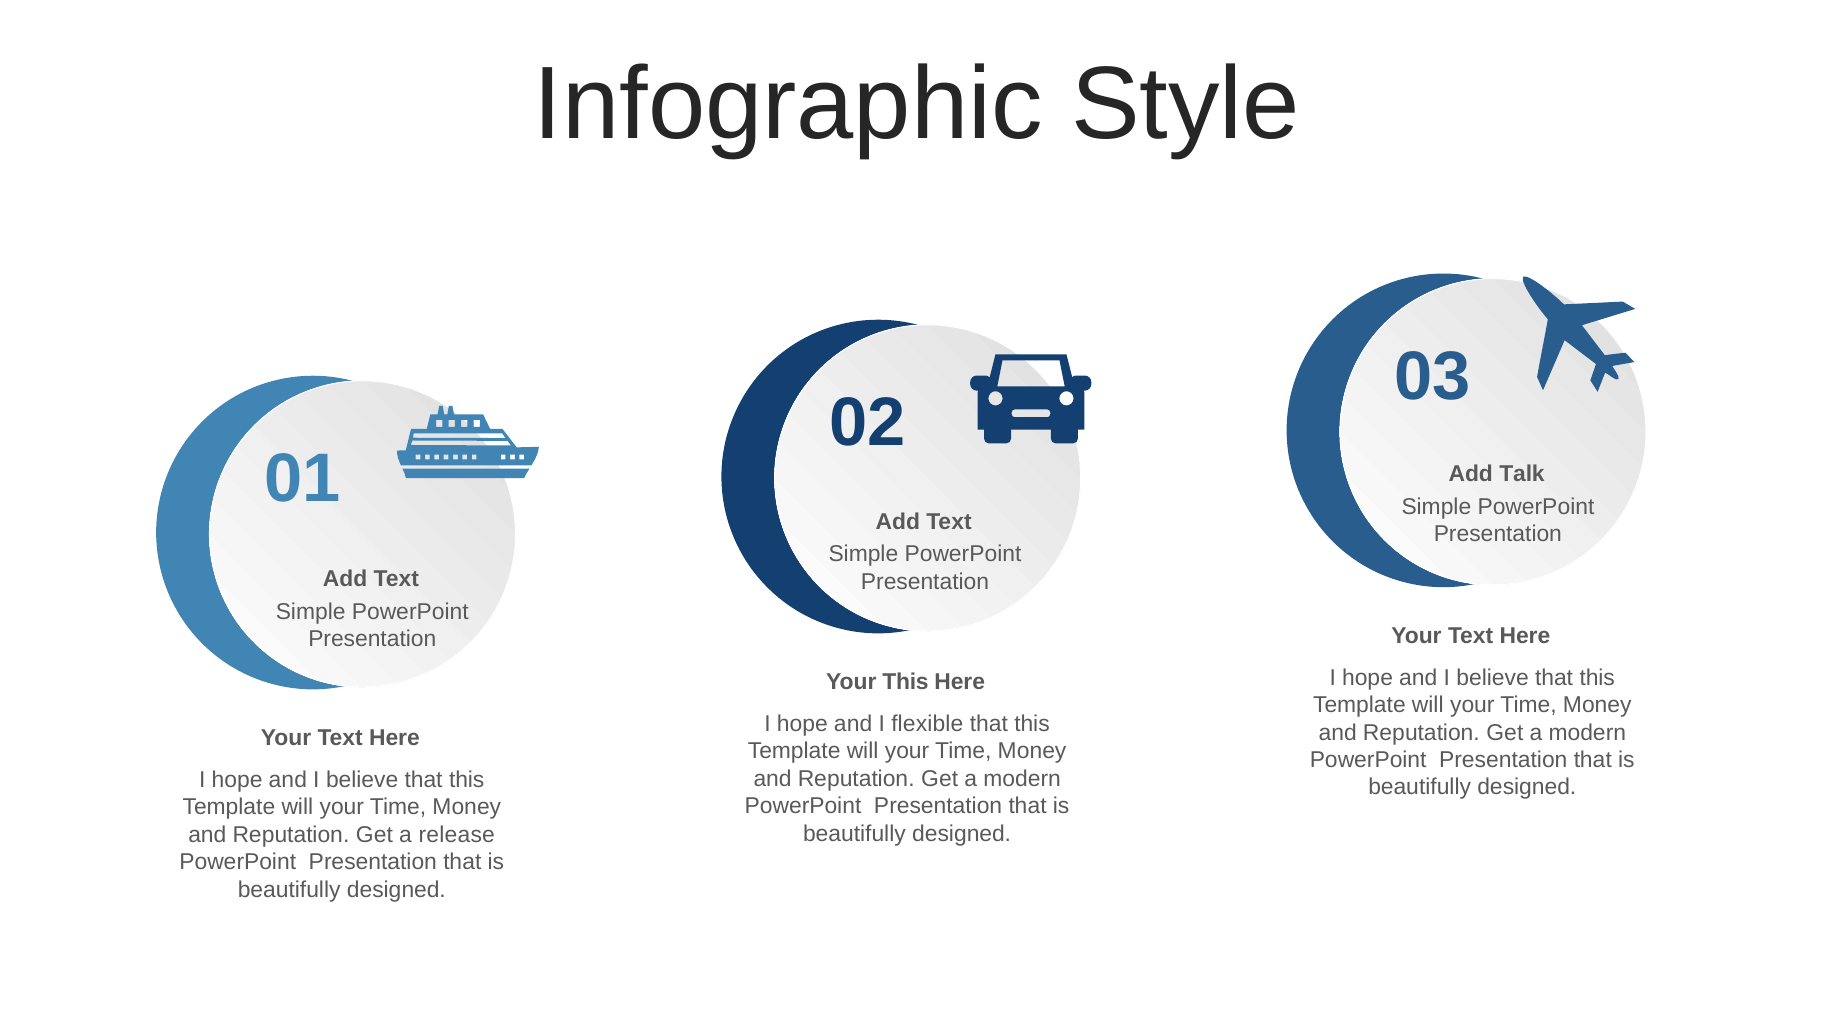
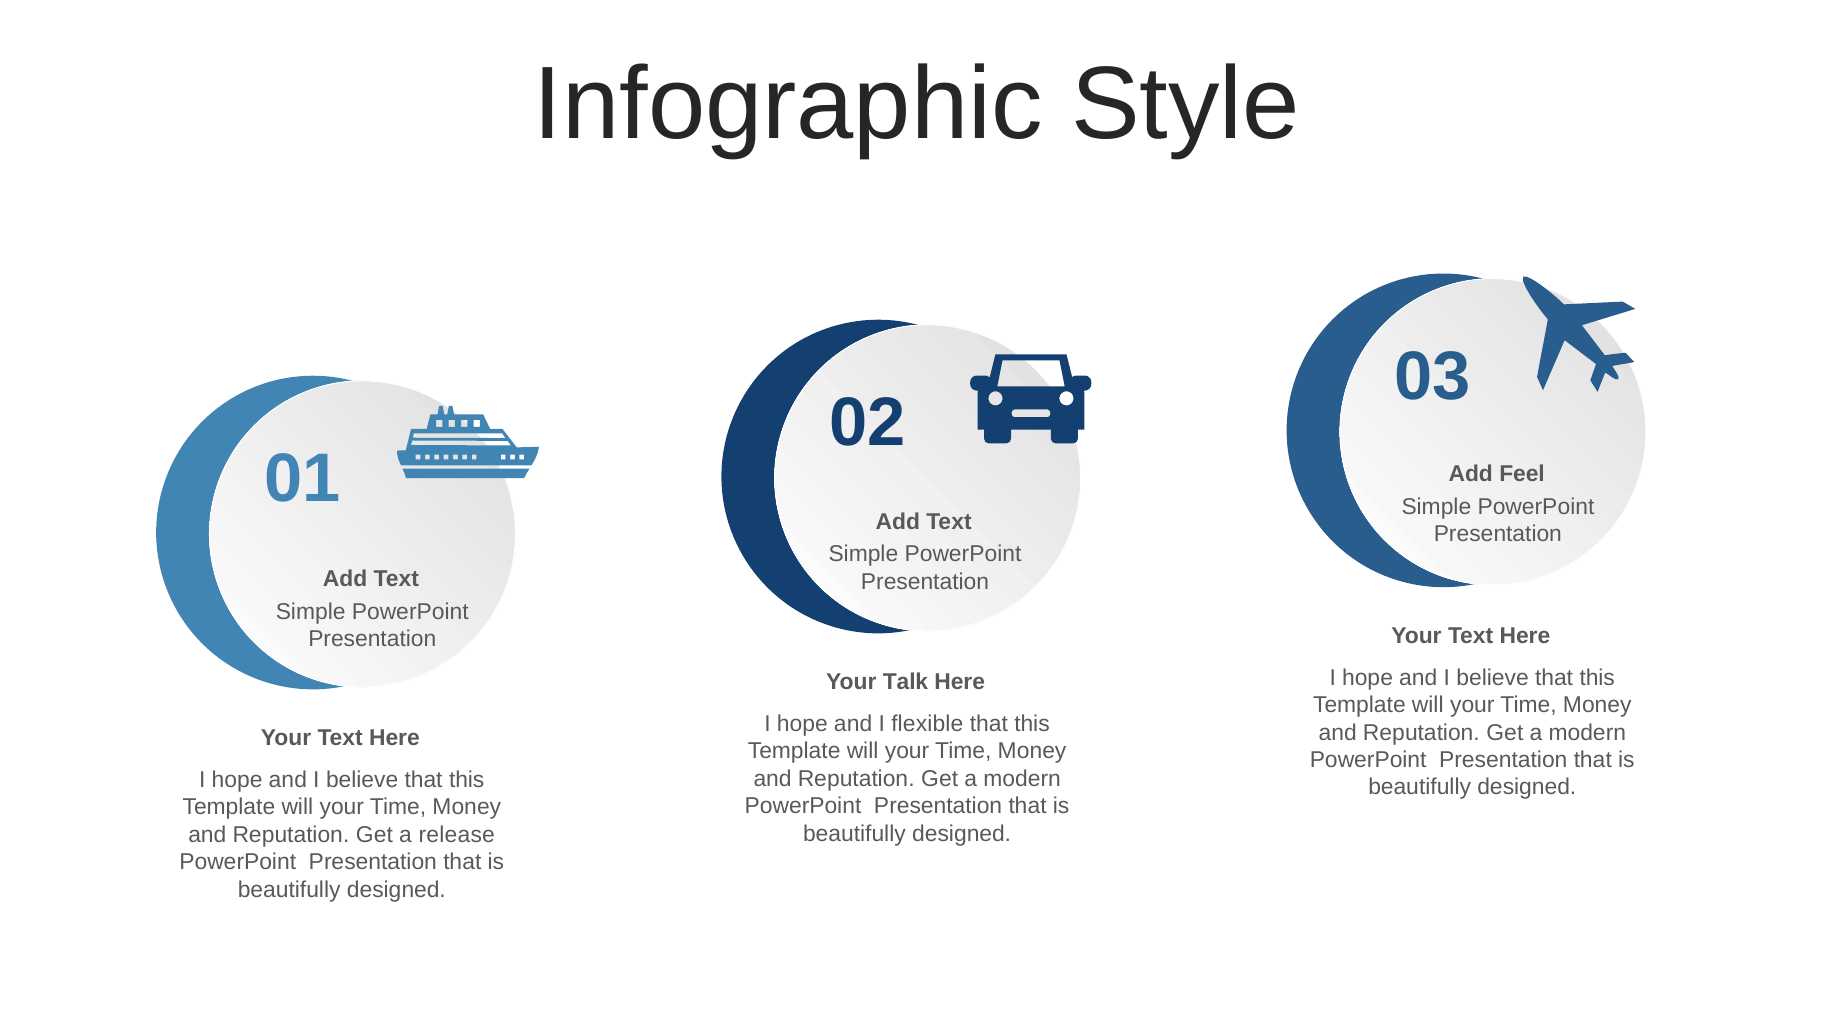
Talk: Talk -> Feel
Your This: This -> Talk
